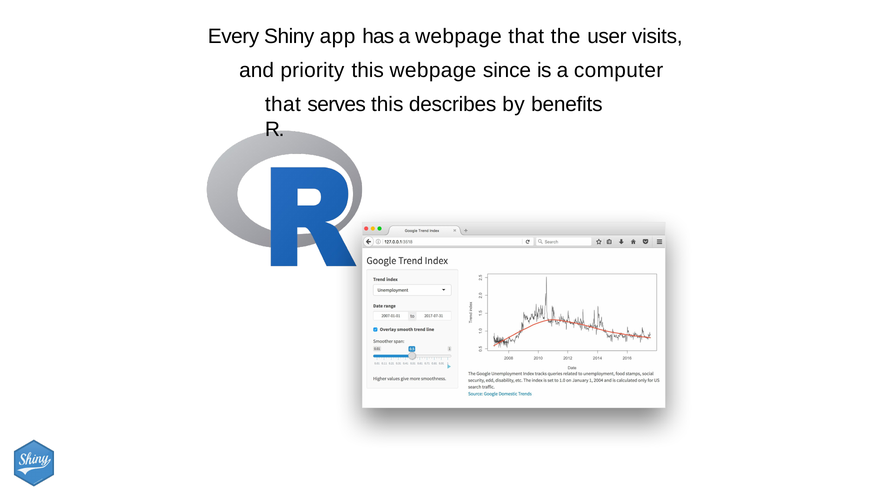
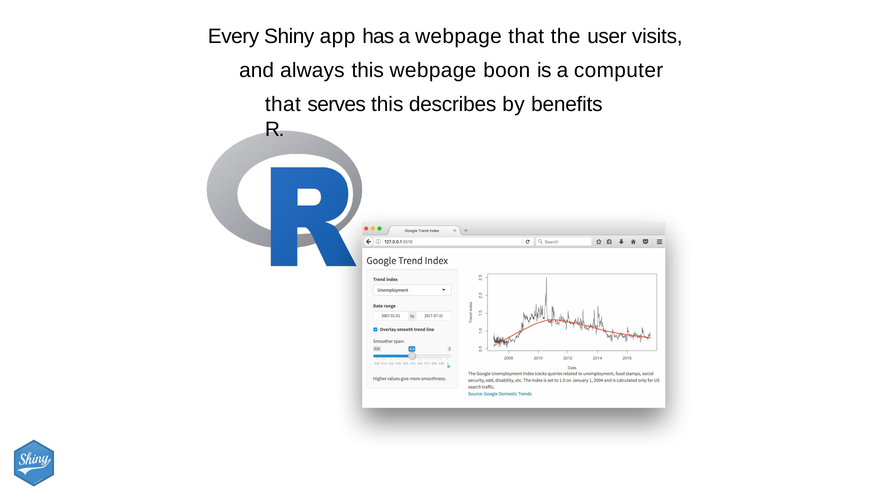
priority: priority -> always
since: since -> boon
